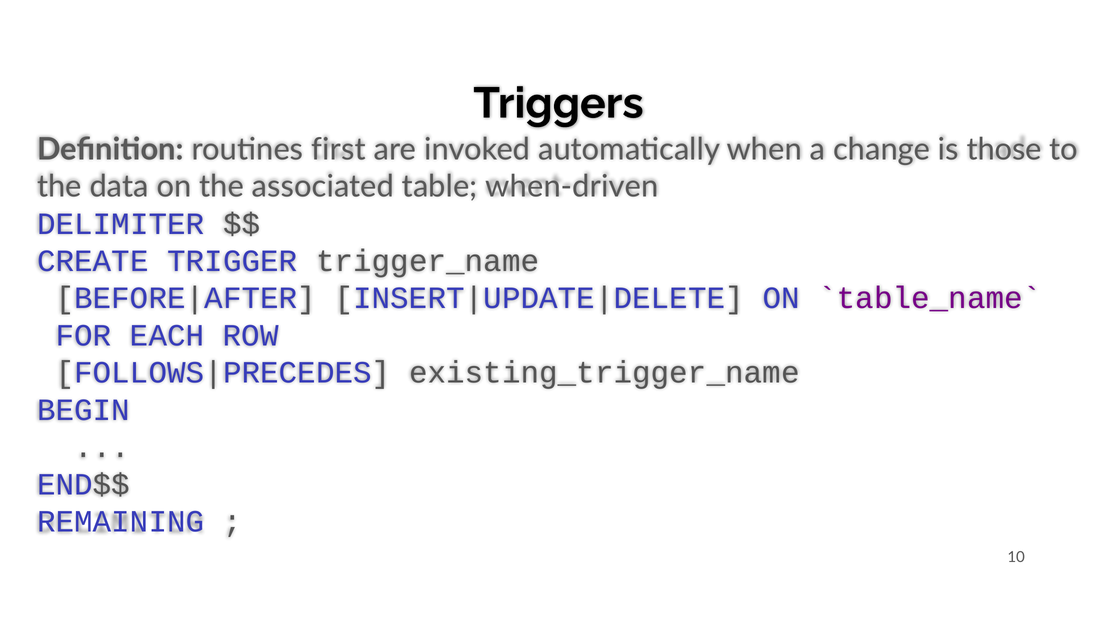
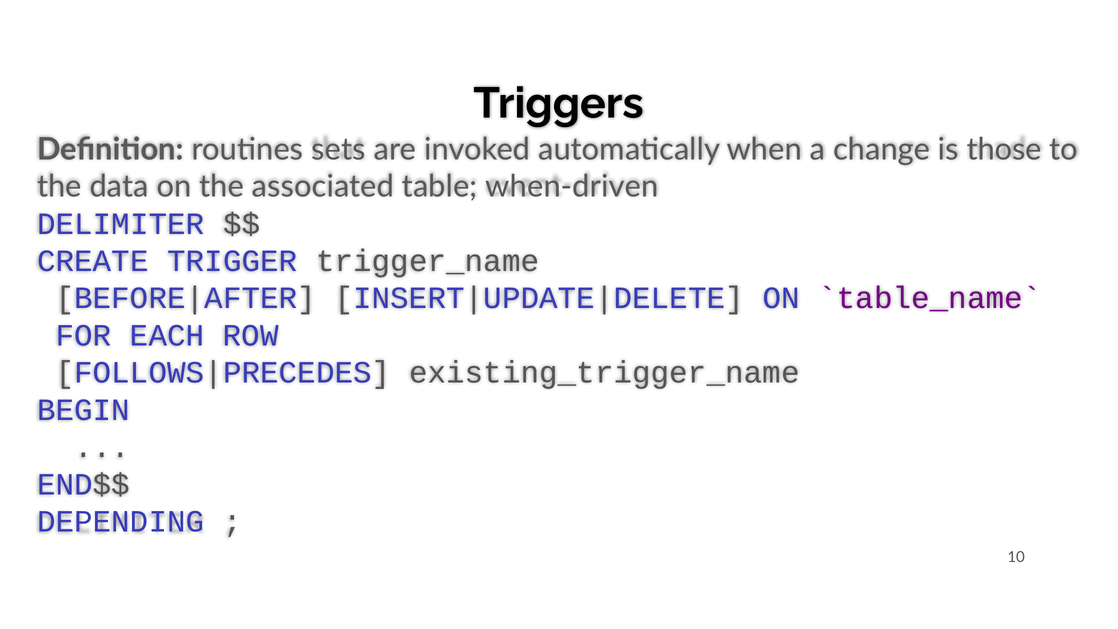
first: first -> sets
REMAINING: REMAINING -> DEPENDING
